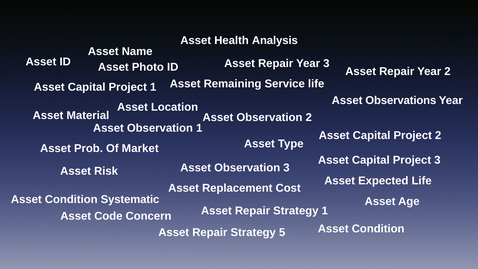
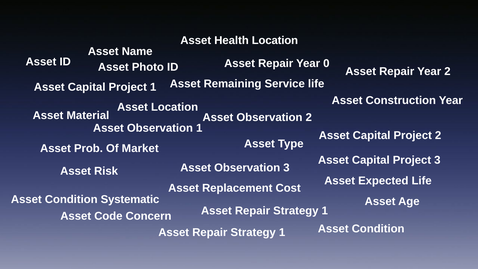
Health Analysis: Analysis -> Location
Year 3: 3 -> 0
Observations: Observations -> Construction
5 at (282, 232): 5 -> 1
